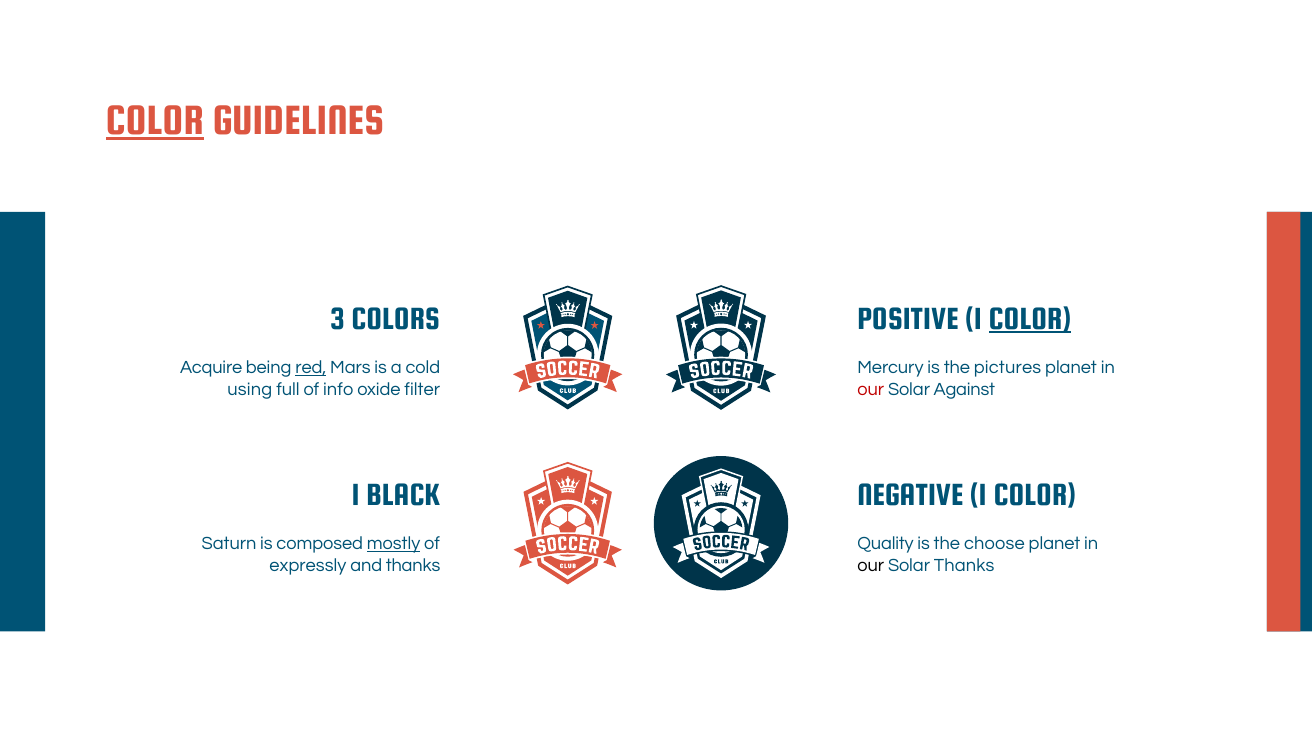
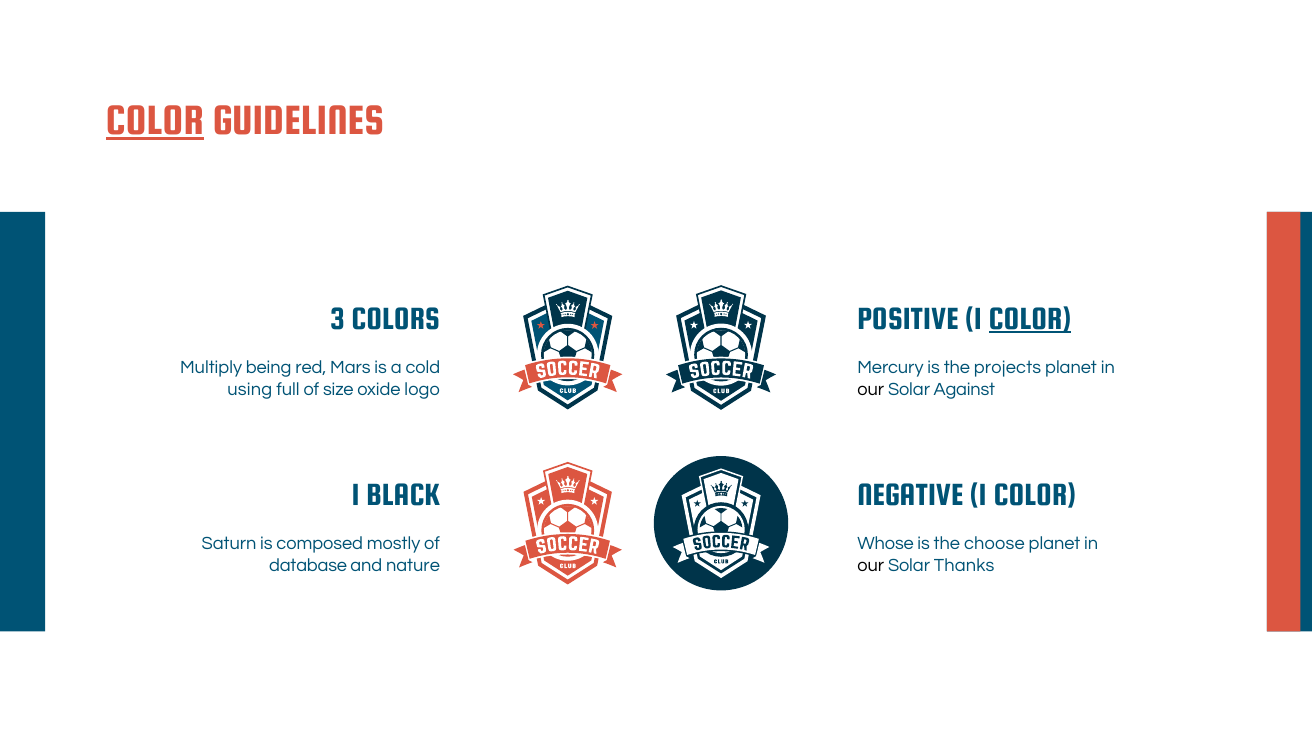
Acquire: Acquire -> Multiply
red underline: present -> none
pictures: pictures -> projects
info: info -> size
filter: filter -> logo
our at (871, 389) colour: red -> black
mostly underline: present -> none
Quality: Quality -> Whose
expressly: expressly -> database
and thanks: thanks -> nature
